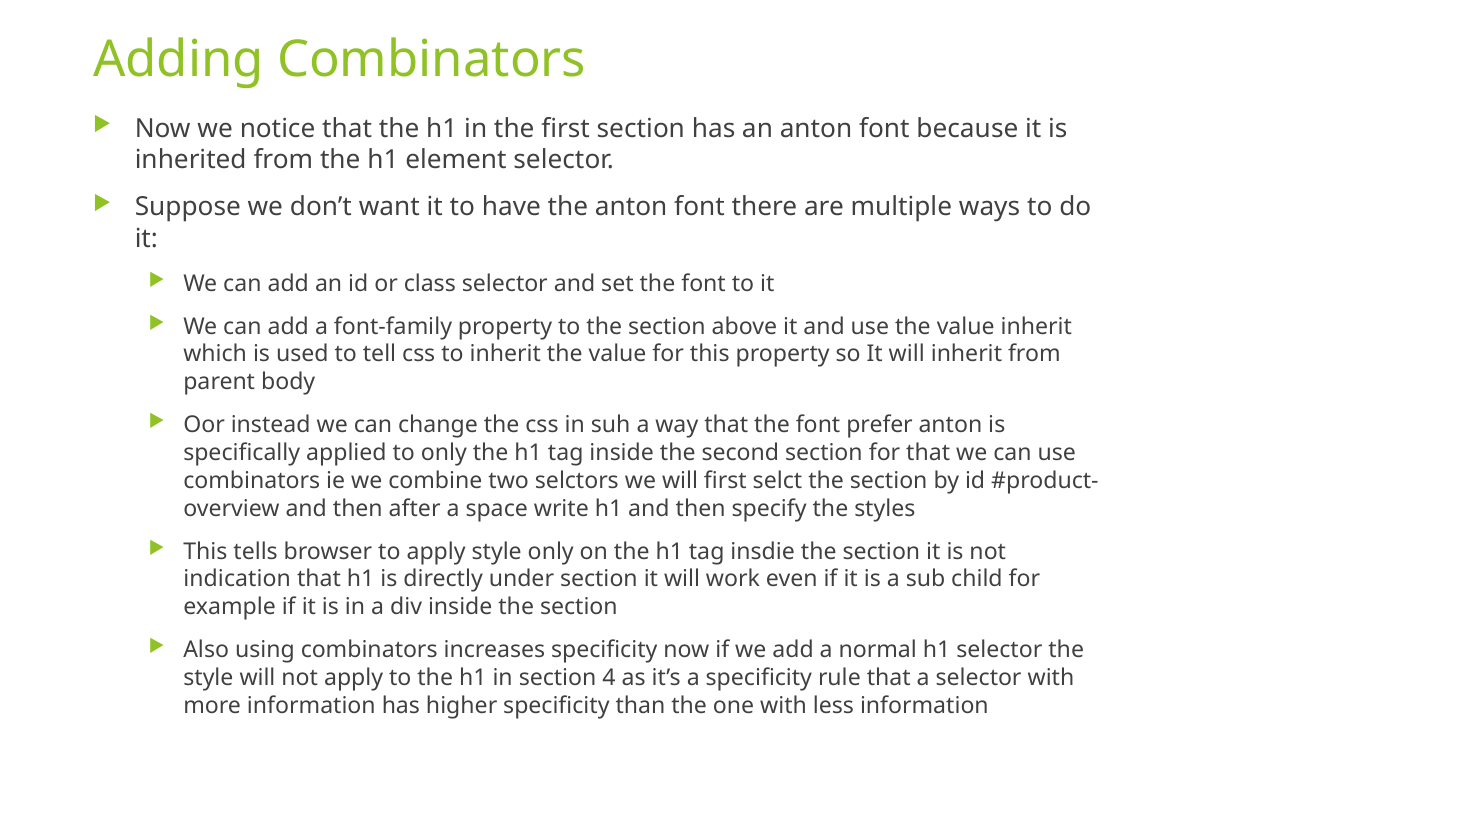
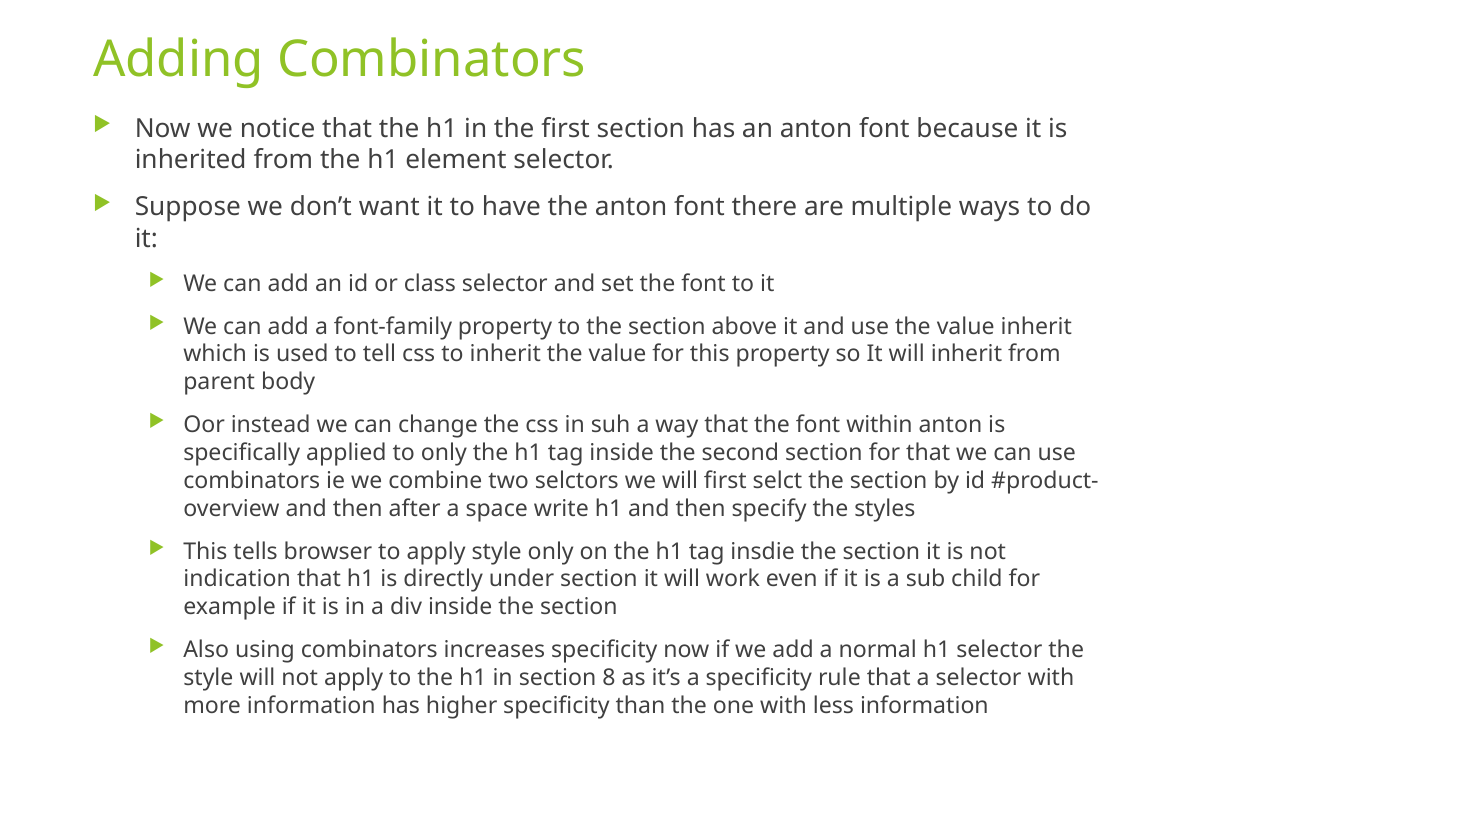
prefer: prefer -> within
4: 4 -> 8
